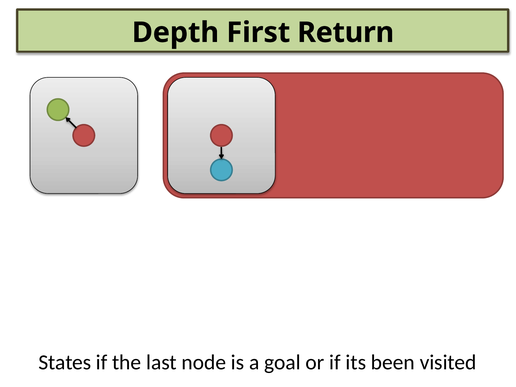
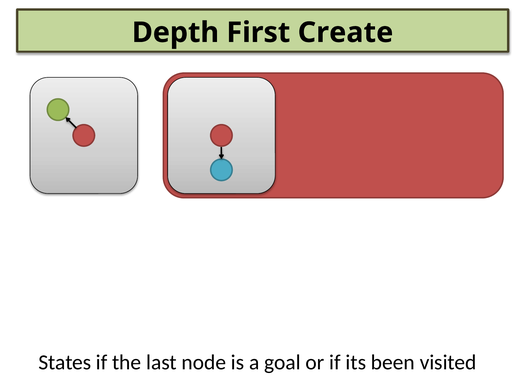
Return: Return -> Create
